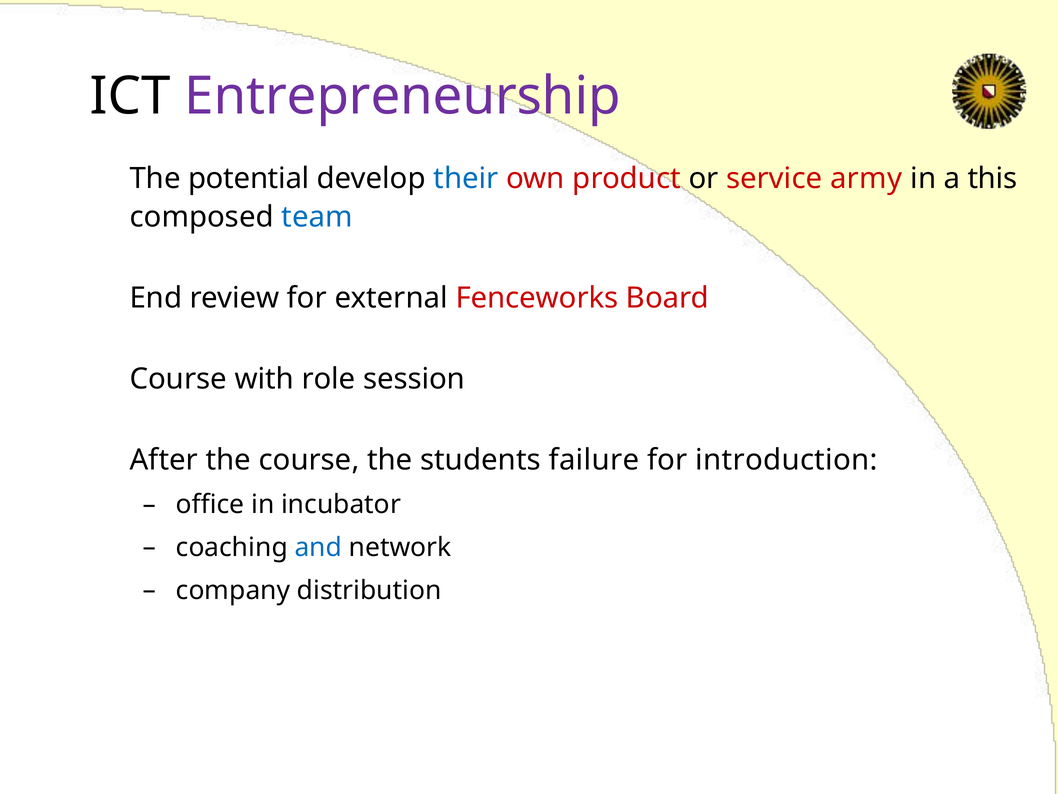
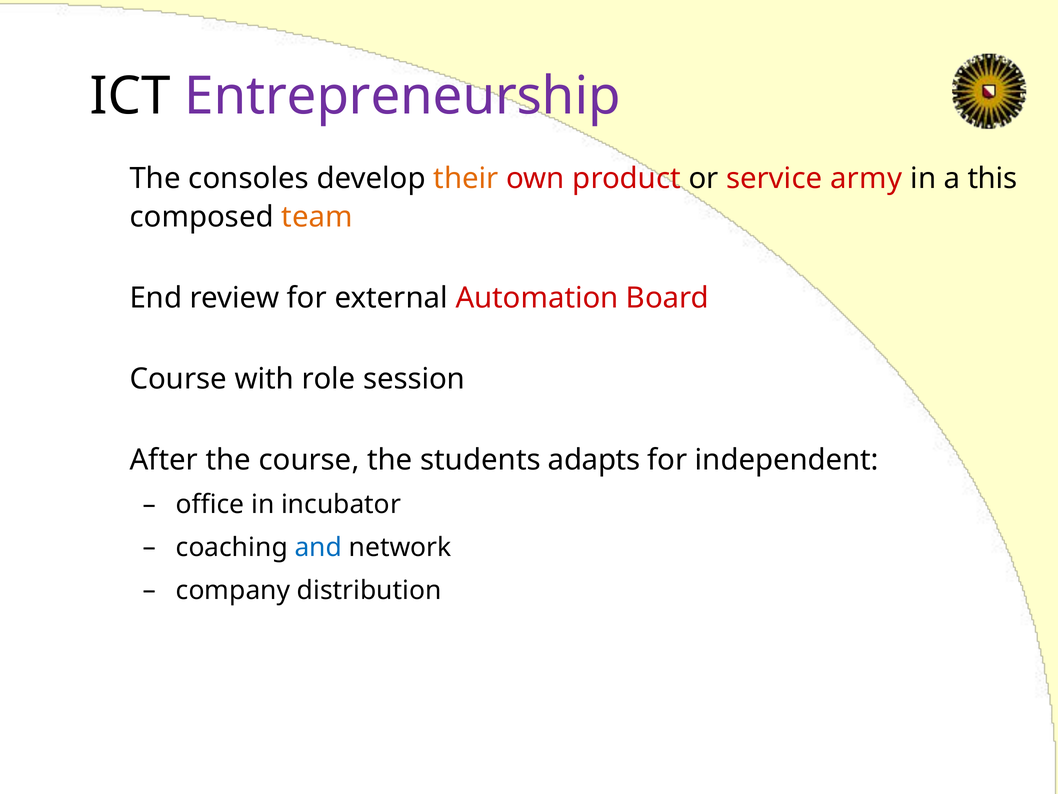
potential: potential -> consoles
their colour: blue -> orange
team colour: blue -> orange
Fenceworks: Fenceworks -> Automation
failure: failure -> adapts
introduction: introduction -> independent
